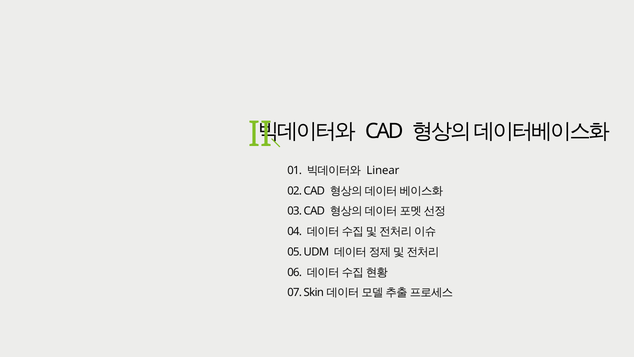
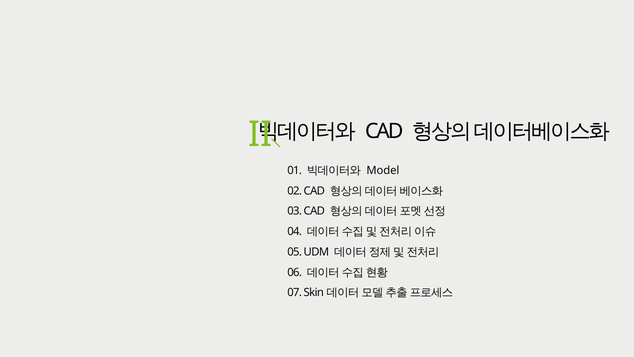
Linear: Linear -> Model
